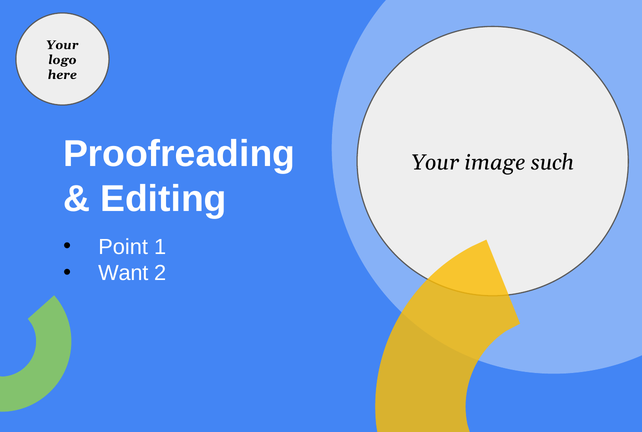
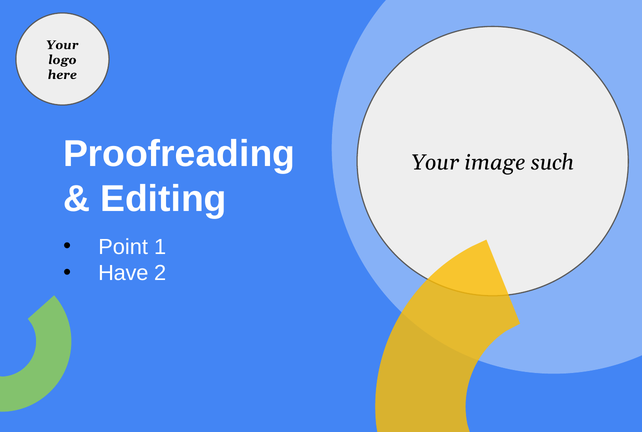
Want: Want -> Have
